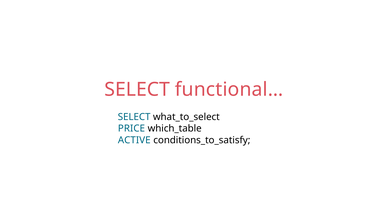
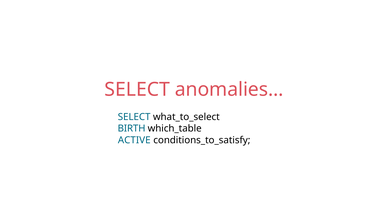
functional…: functional… -> anomalies…
PRICE: PRICE -> BIRTH
